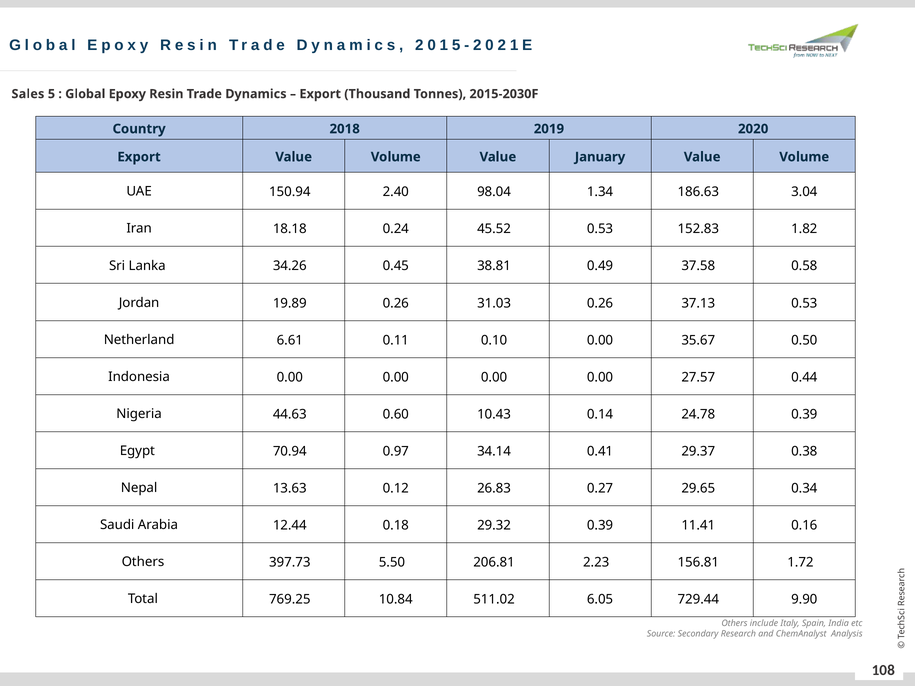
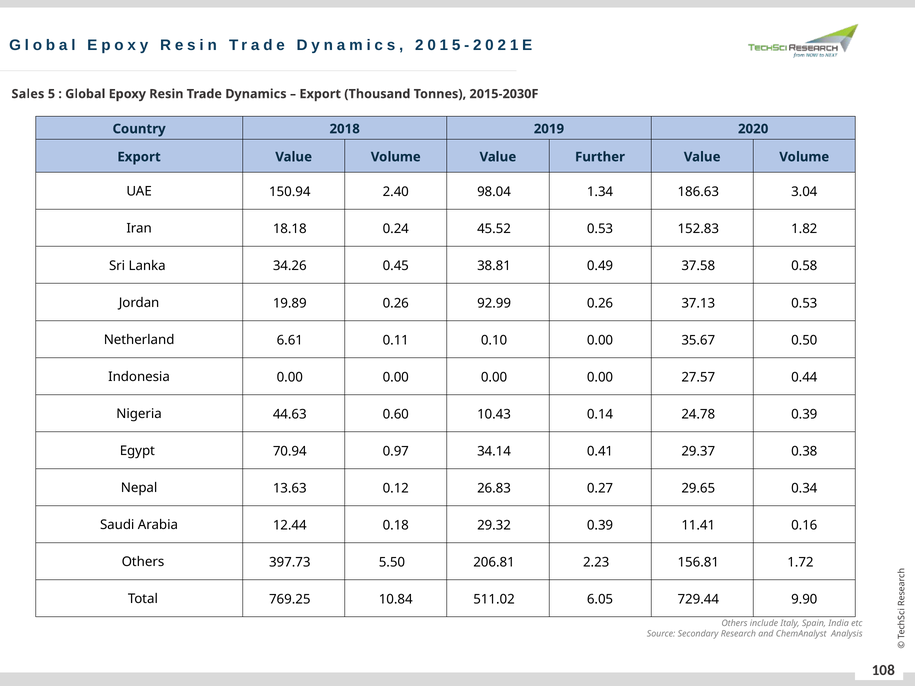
January: January -> Further
31.03: 31.03 -> 92.99
